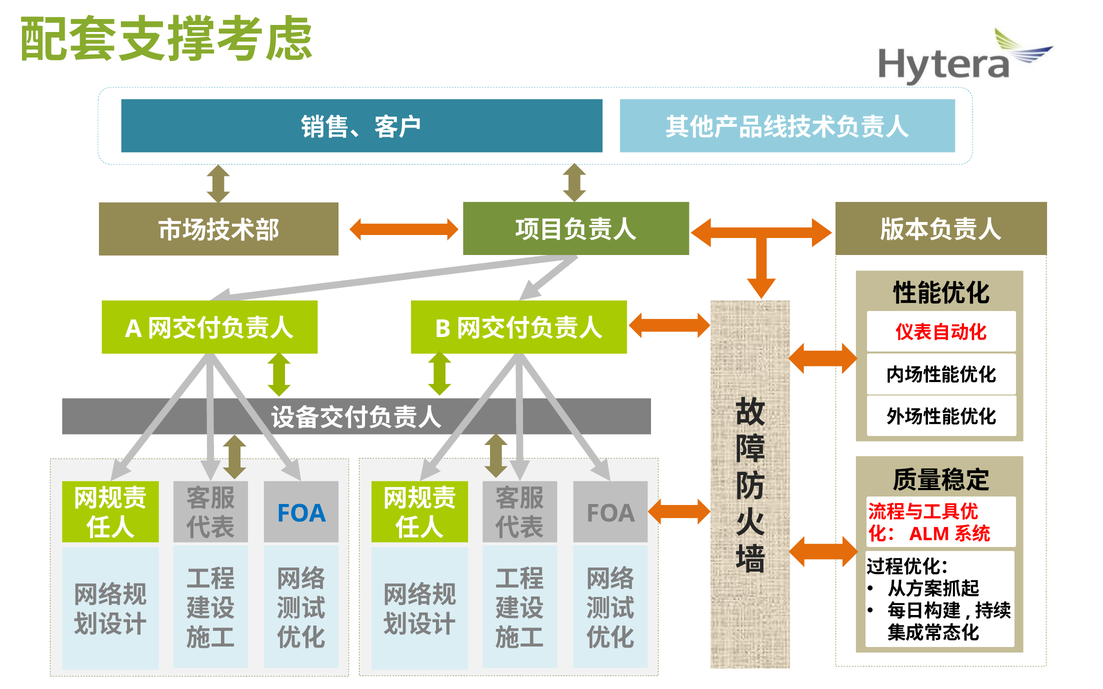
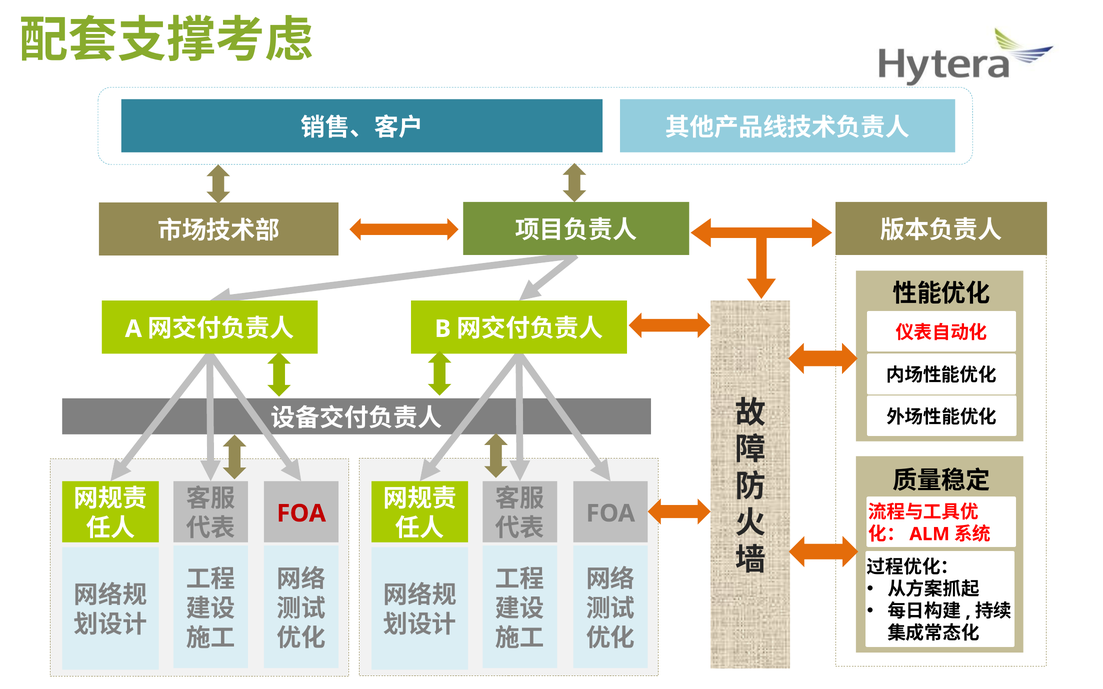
FOA at (301, 514) colour: blue -> red
